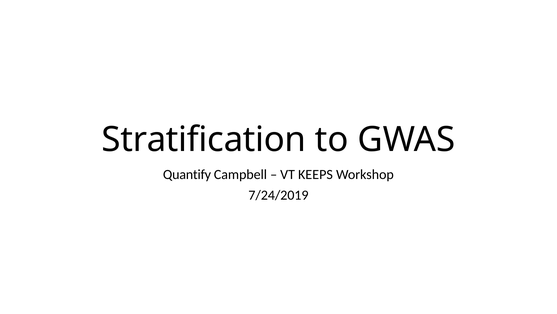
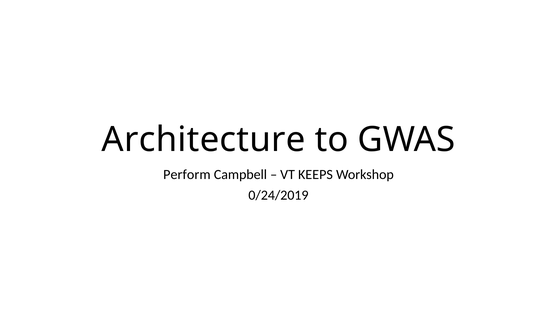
Stratification: Stratification -> Architecture
Quantify: Quantify -> Perform
7/24/2019: 7/24/2019 -> 0/24/2019
